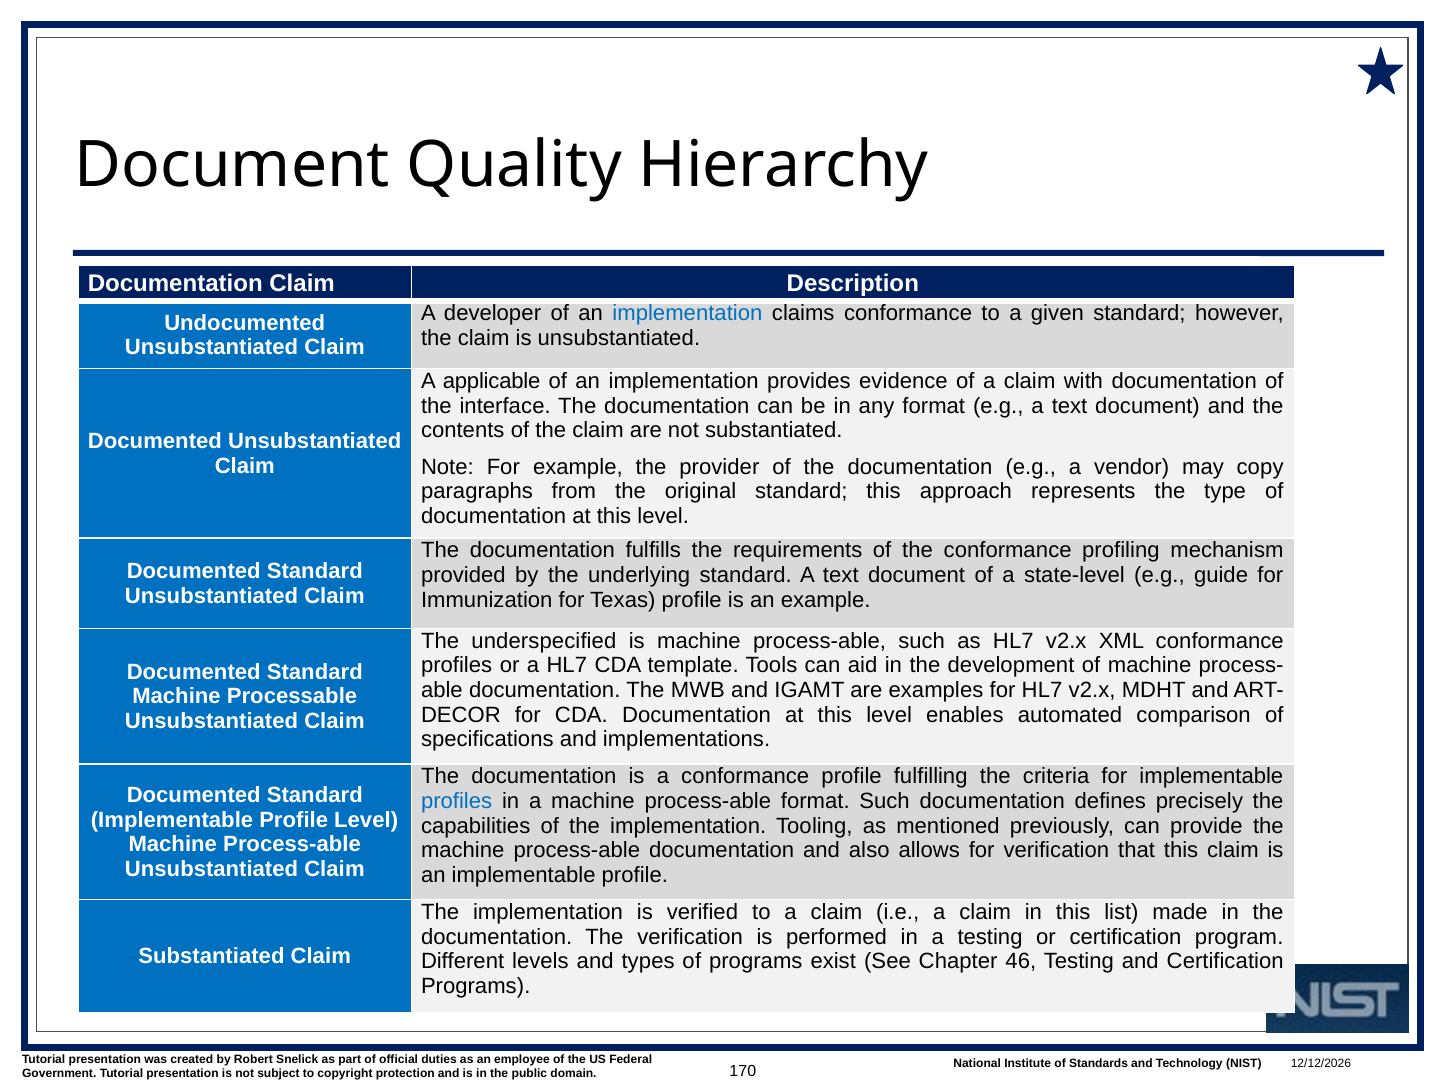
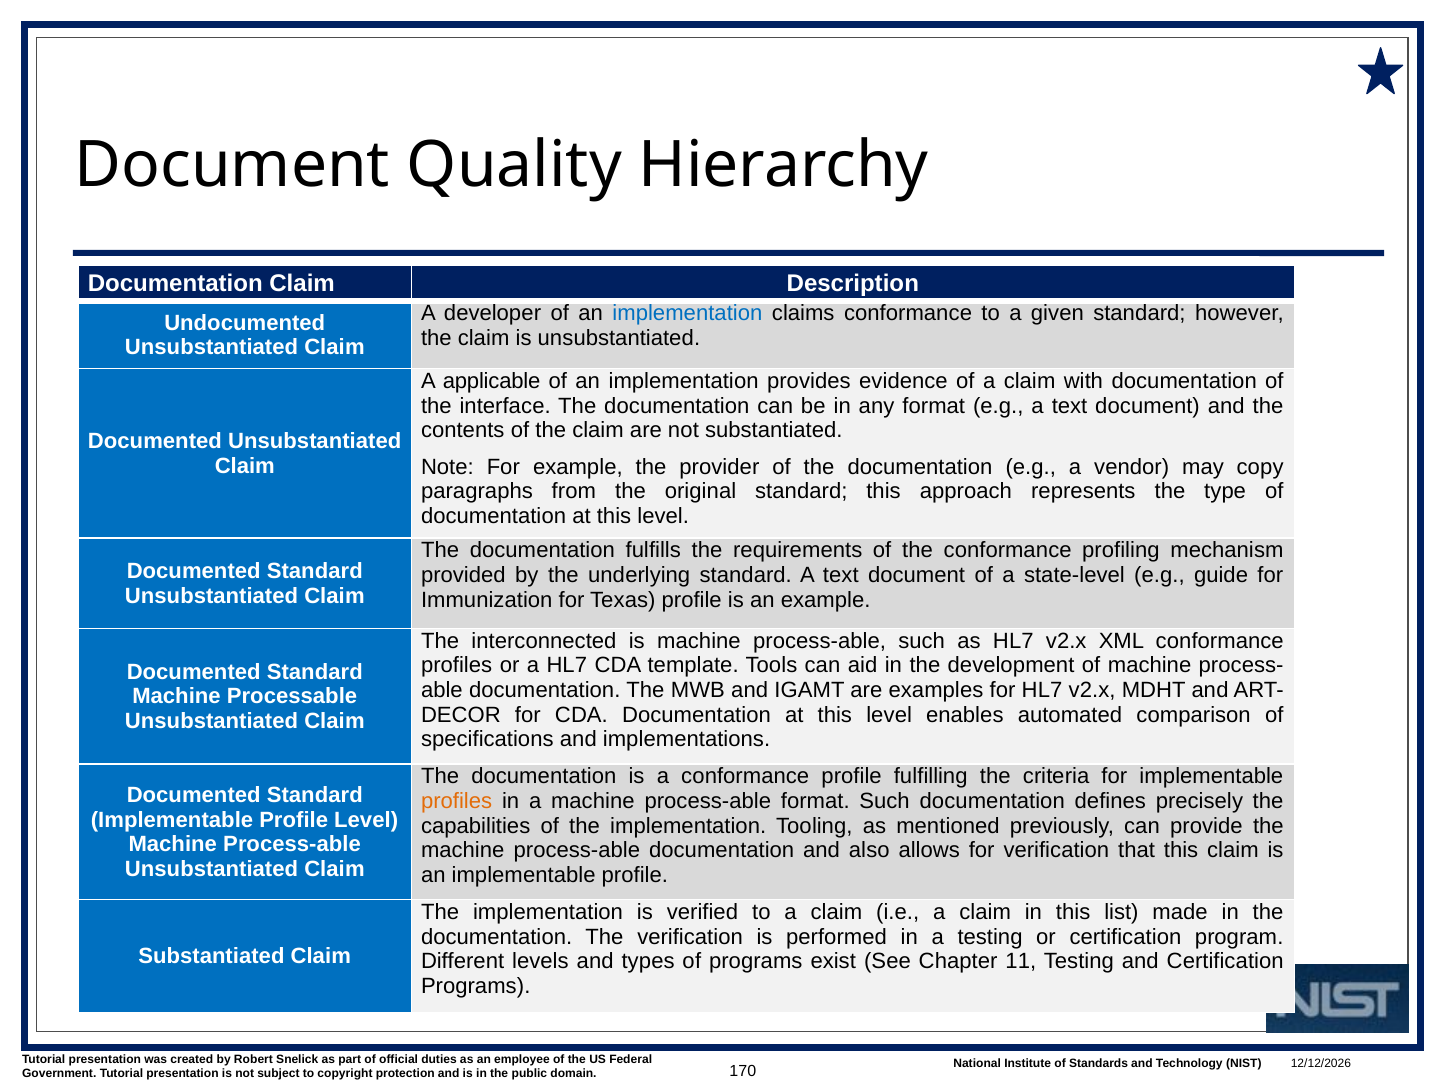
underspecified: underspecified -> interconnected
profiles at (457, 801) colour: blue -> orange
46: 46 -> 11
